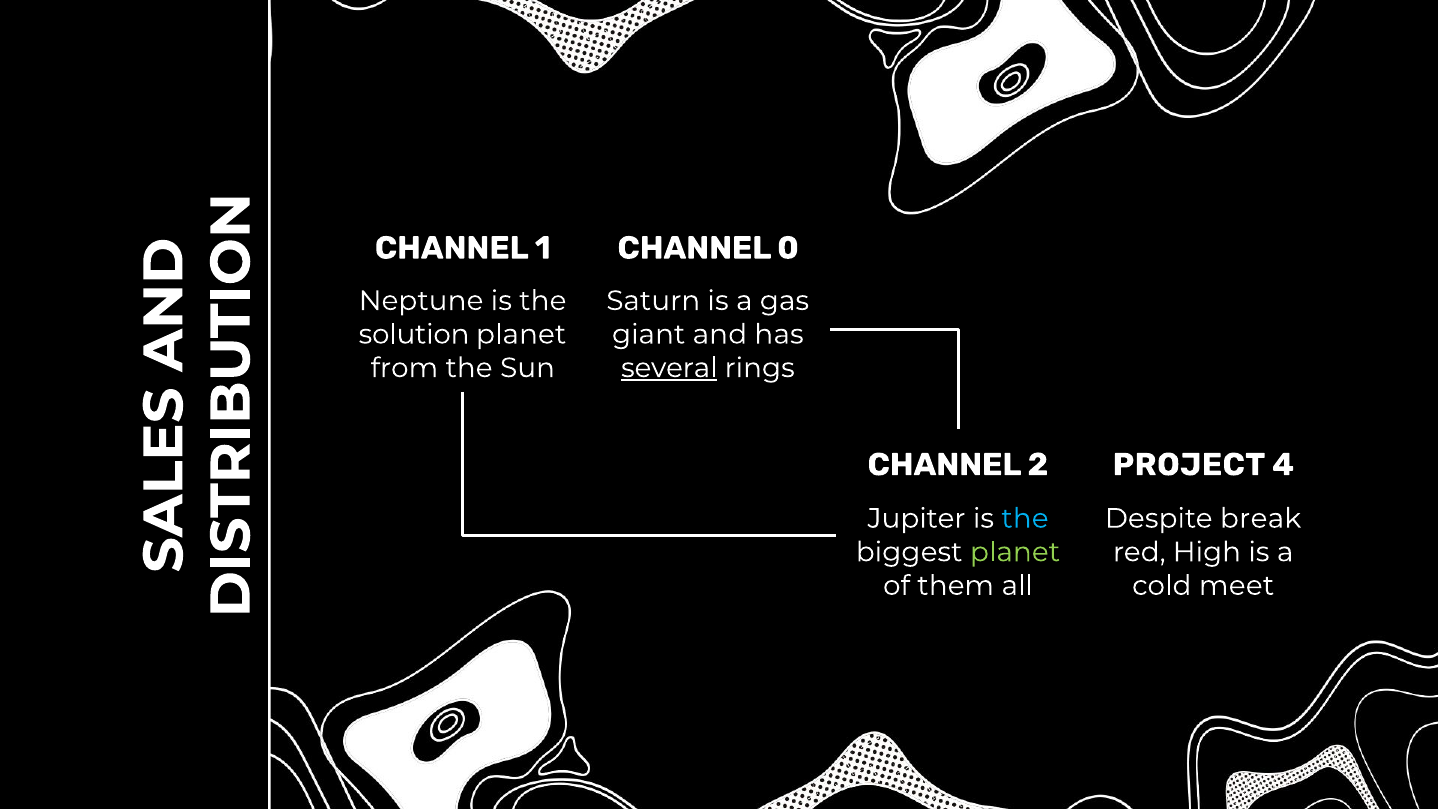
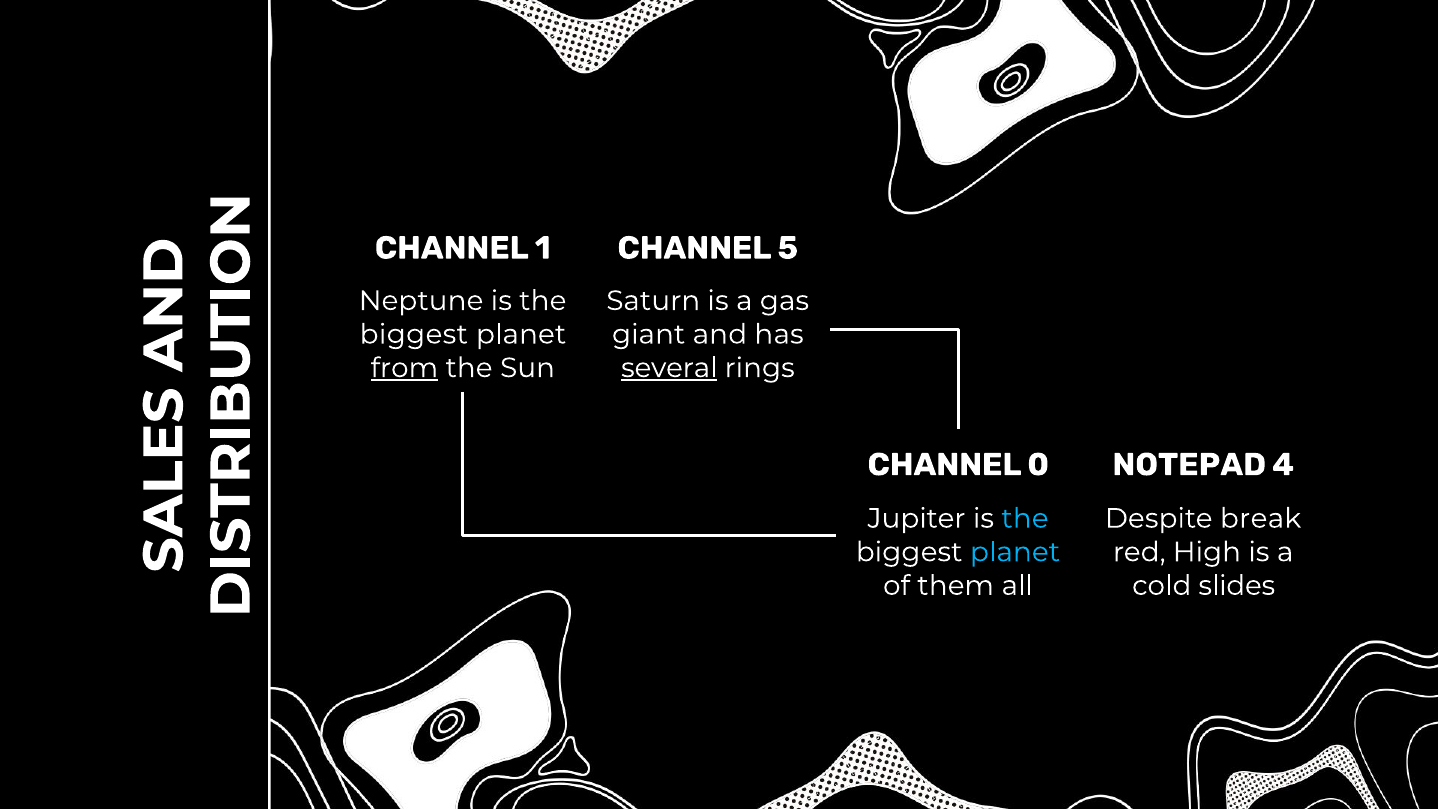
0: 0 -> 5
solution at (414, 334): solution -> biggest
from underline: none -> present
2: 2 -> 0
PROJECT: PROJECT -> NOTEPAD
planet at (1015, 552) colour: light green -> light blue
meet: meet -> slides
